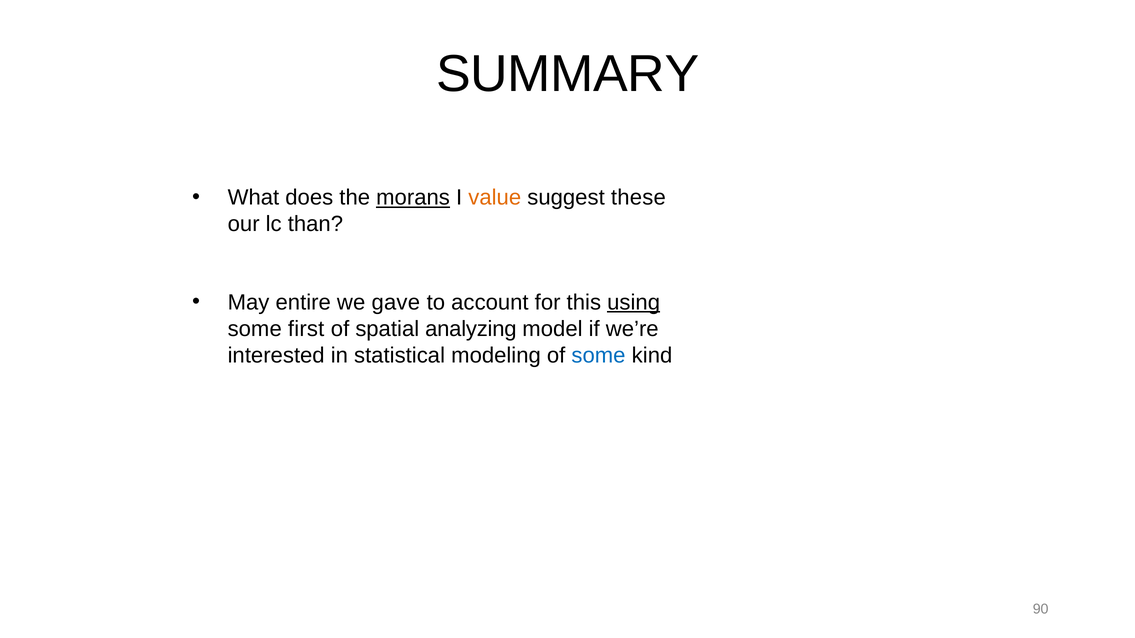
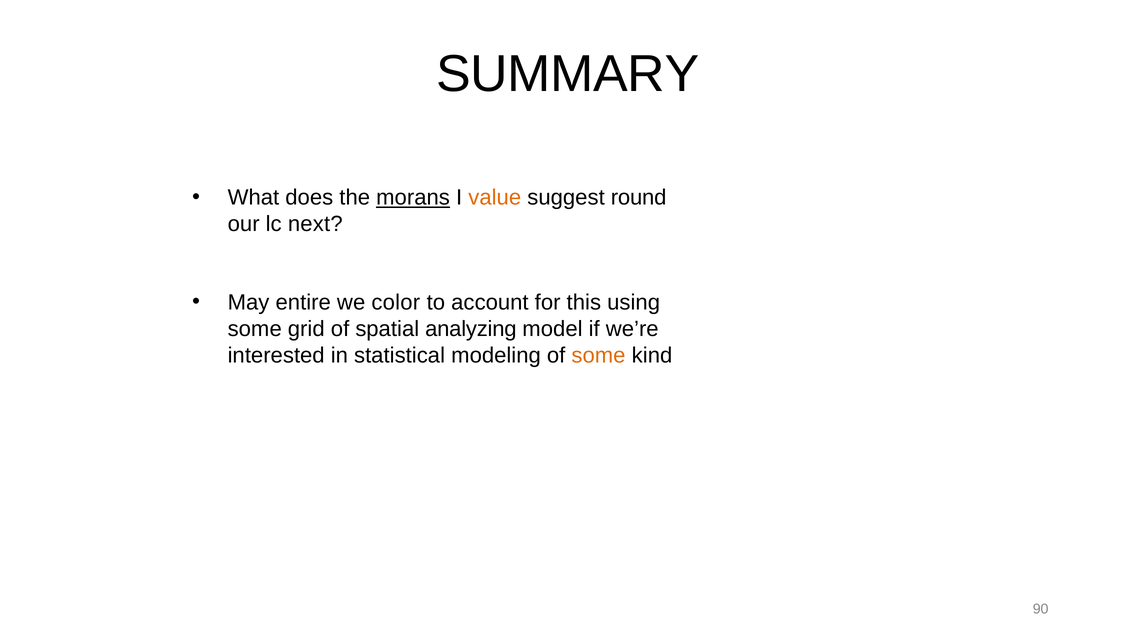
these: these -> round
than: than -> next
gave: gave -> color
using underline: present -> none
first: first -> grid
some at (598, 356) colour: blue -> orange
